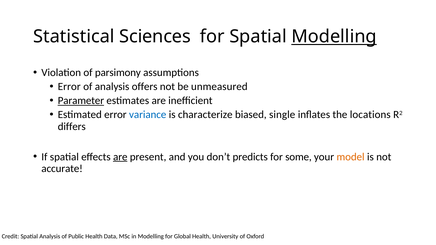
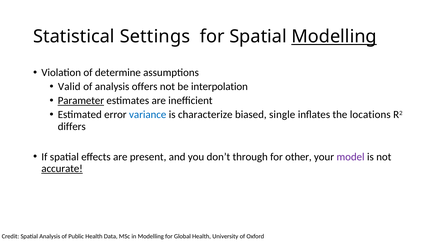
Sciences: Sciences -> Settings
parsimony: parsimony -> determine
Error at (69, 87): Error -> Valid
unmeasured: unmeasured -> interpolation
are at (120, 157) underline: present -> none
predicts: predicts -> through
some: some -> other
model colour: orange -> purple
accurate underline: none -> present
